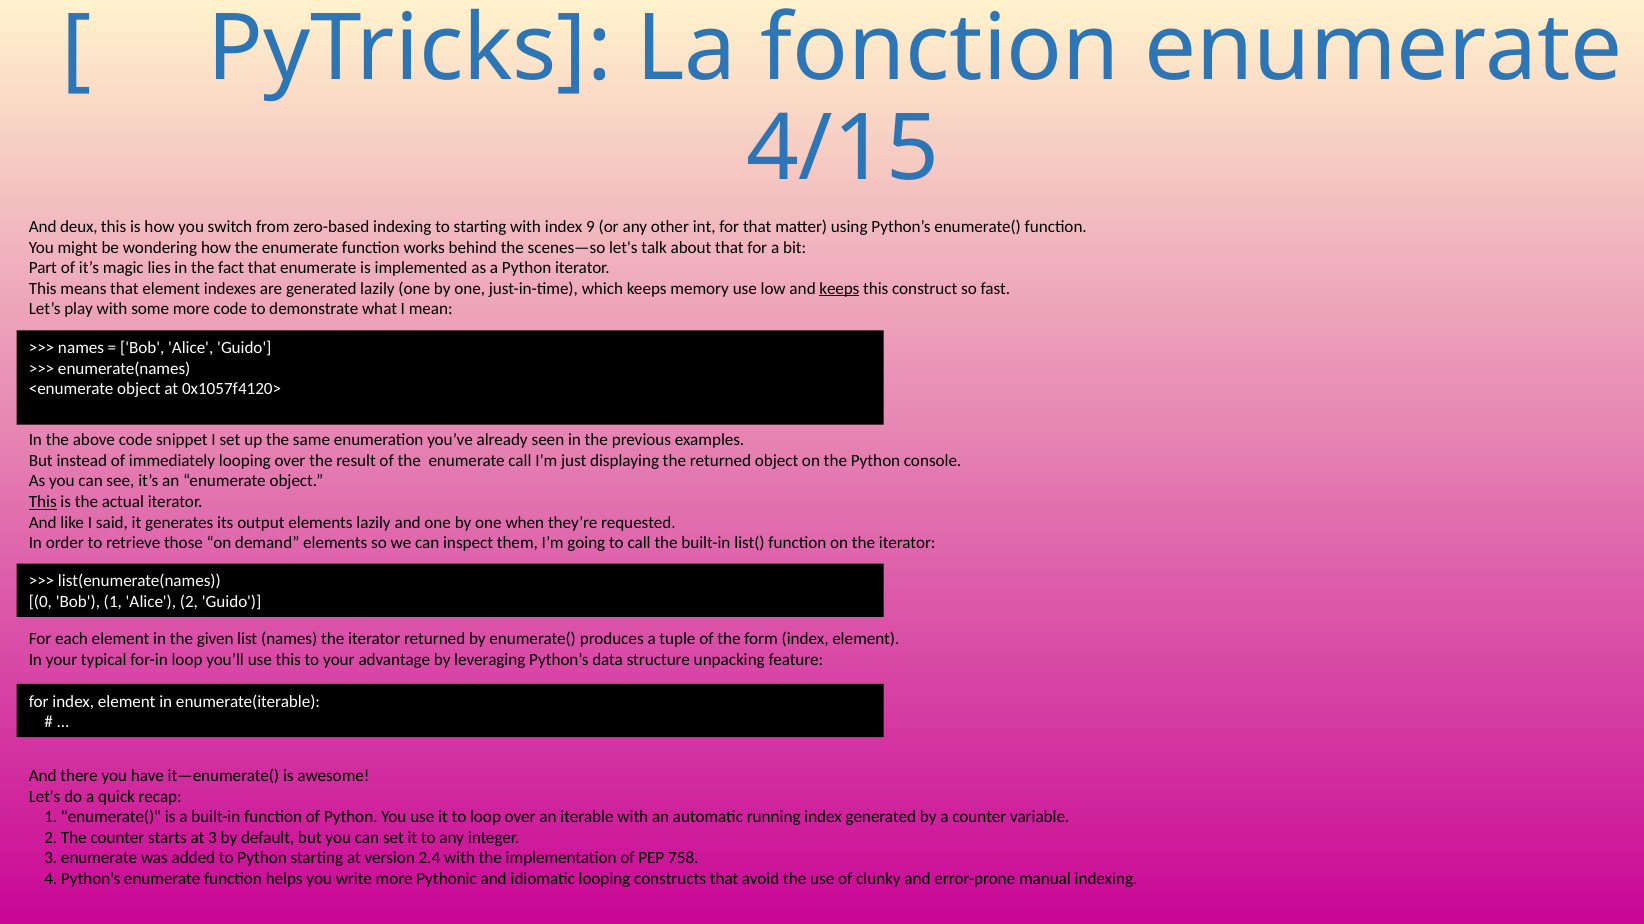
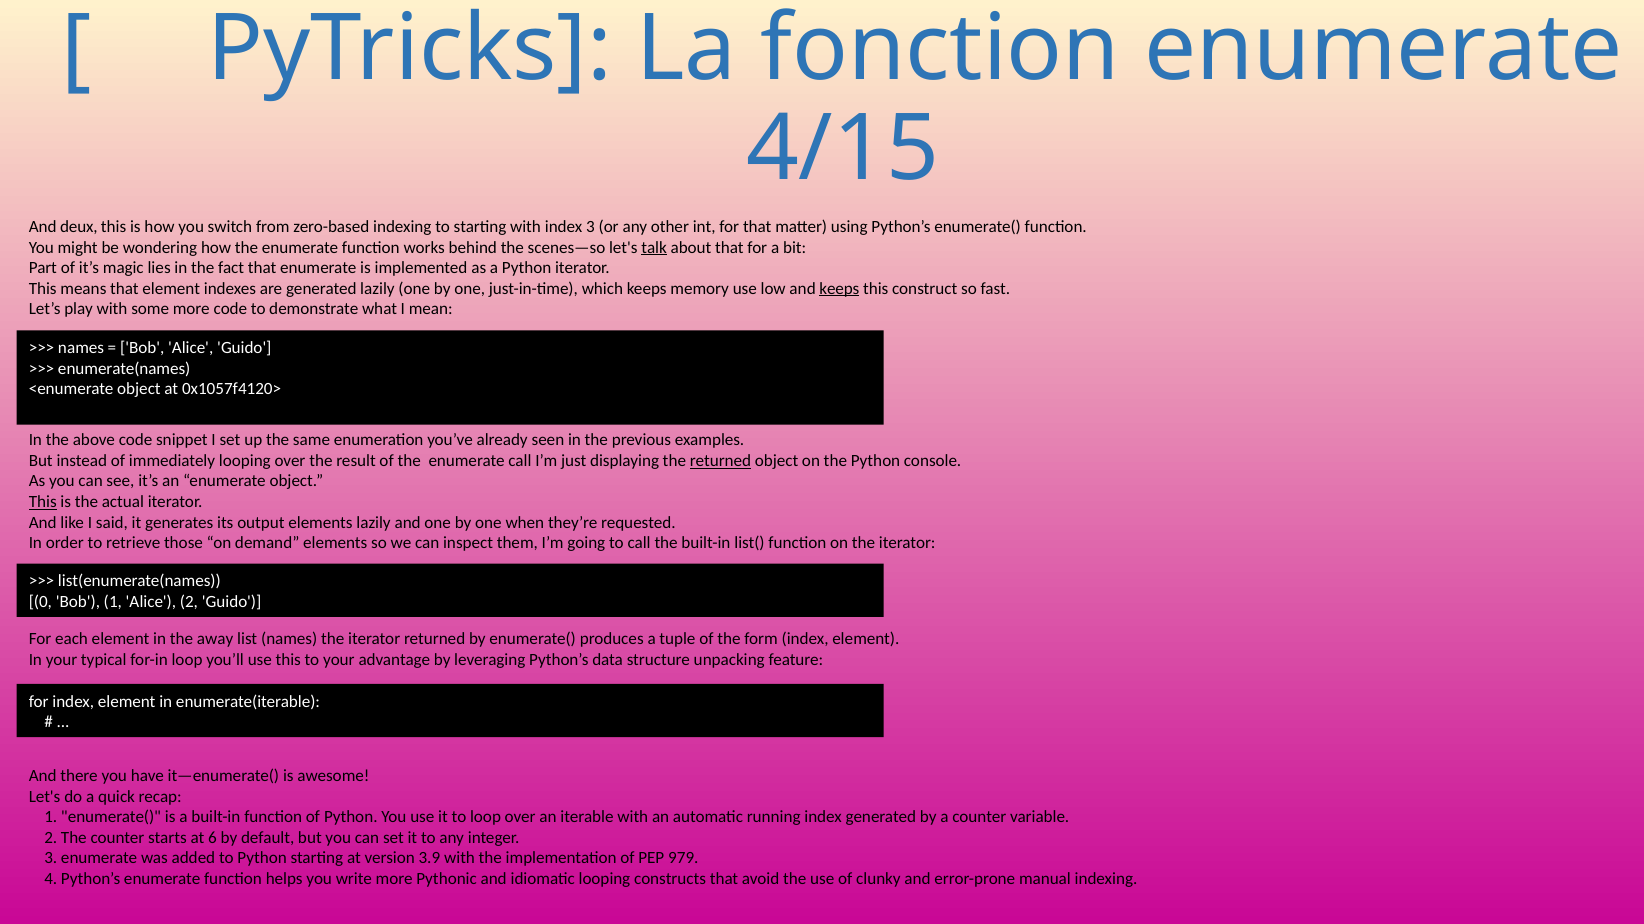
index 9: 9 -> 3
talk underline: none -> present
returned at (720, 461) underline: none -> present
given: given -> away
at 3: 3 -> 6
2.4: 2.4 -> 3.9
758: 758 -> 979
